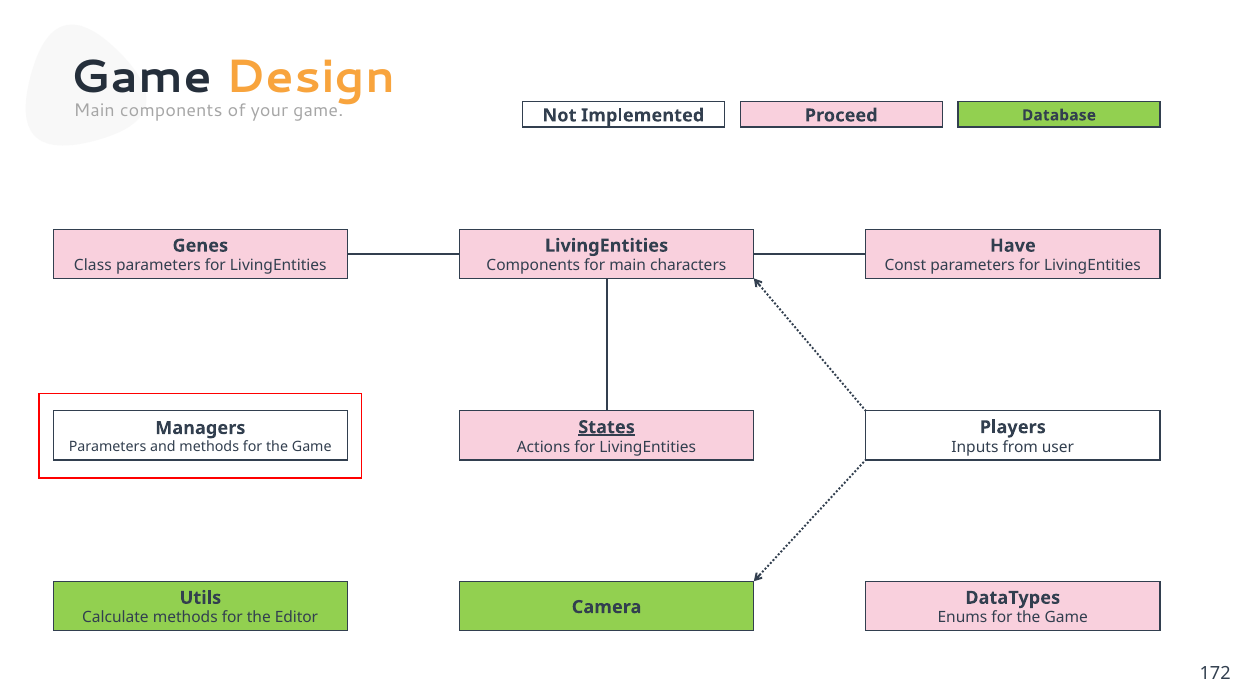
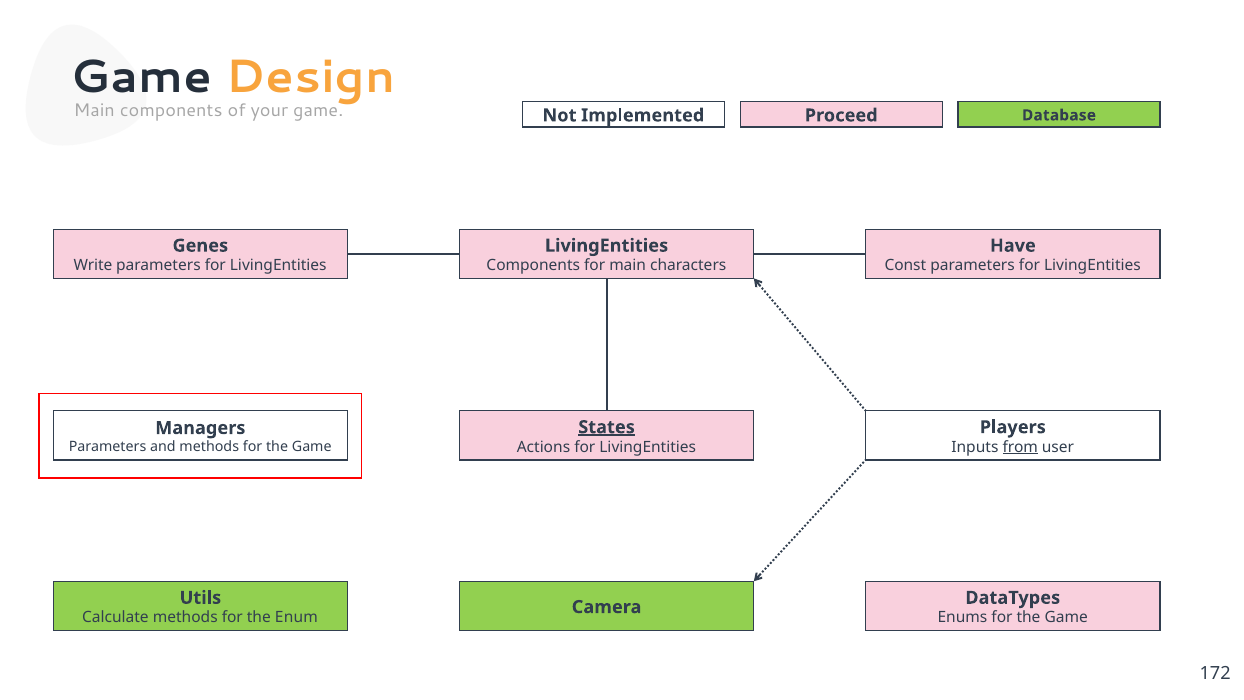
Class: Class -> Write
from underline: none -> present
Editor: Editor -> Enum
